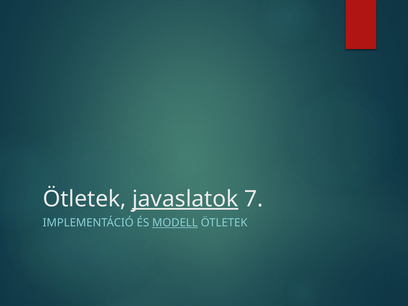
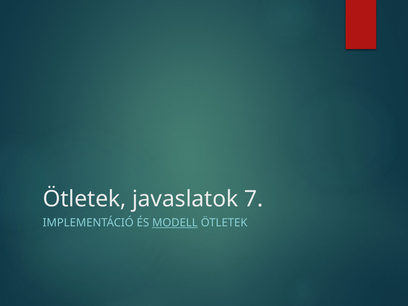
javaslatok underline: present -> none
